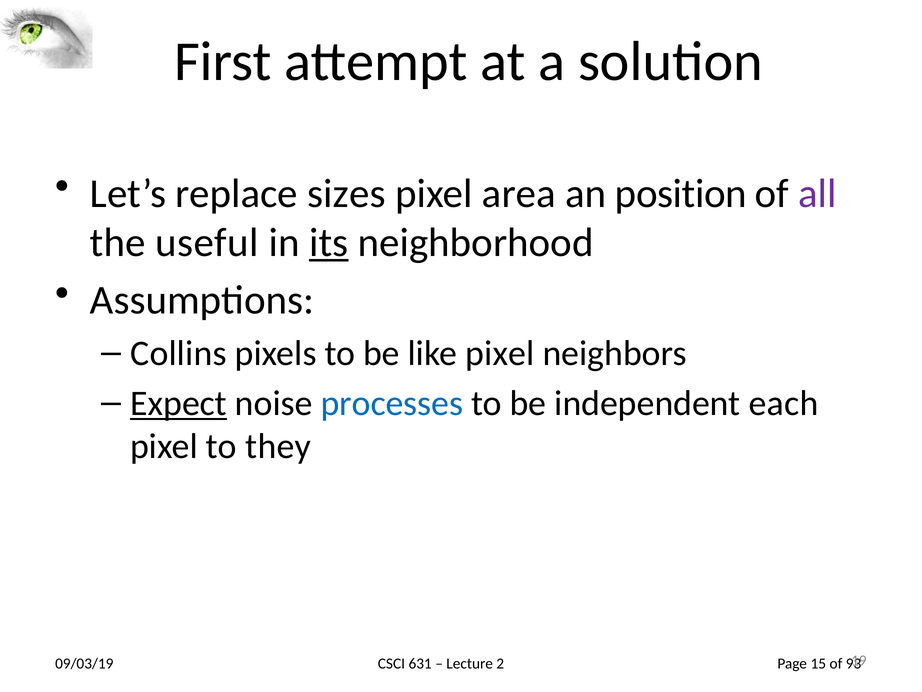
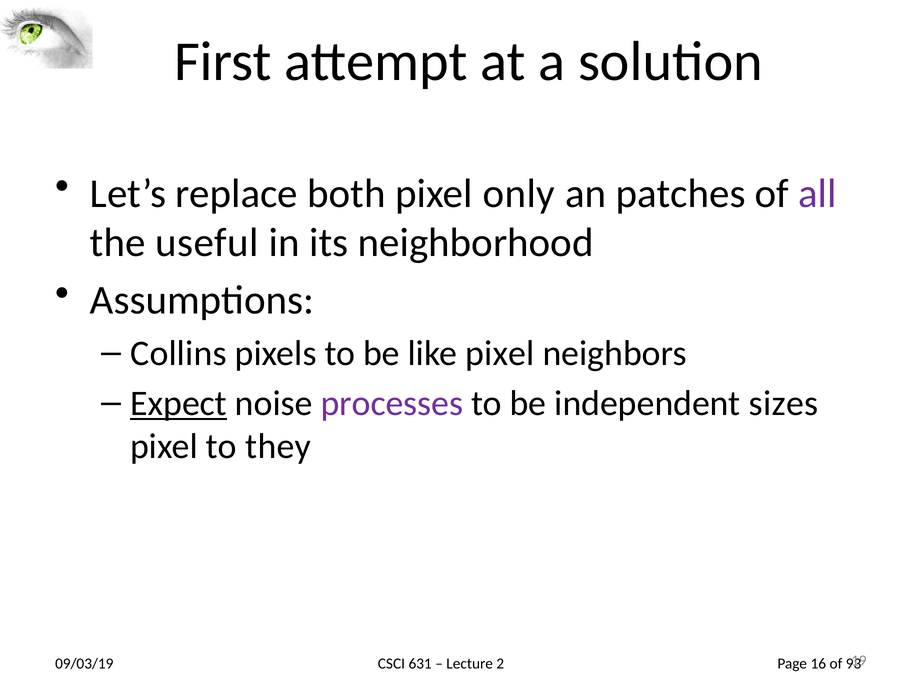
sizes: sizes -> both
area: area -> only
position: position -> patches
its underline: present -> none
processes colour: blue -> purple
each: each -> sizes
15: 15 -> 16
